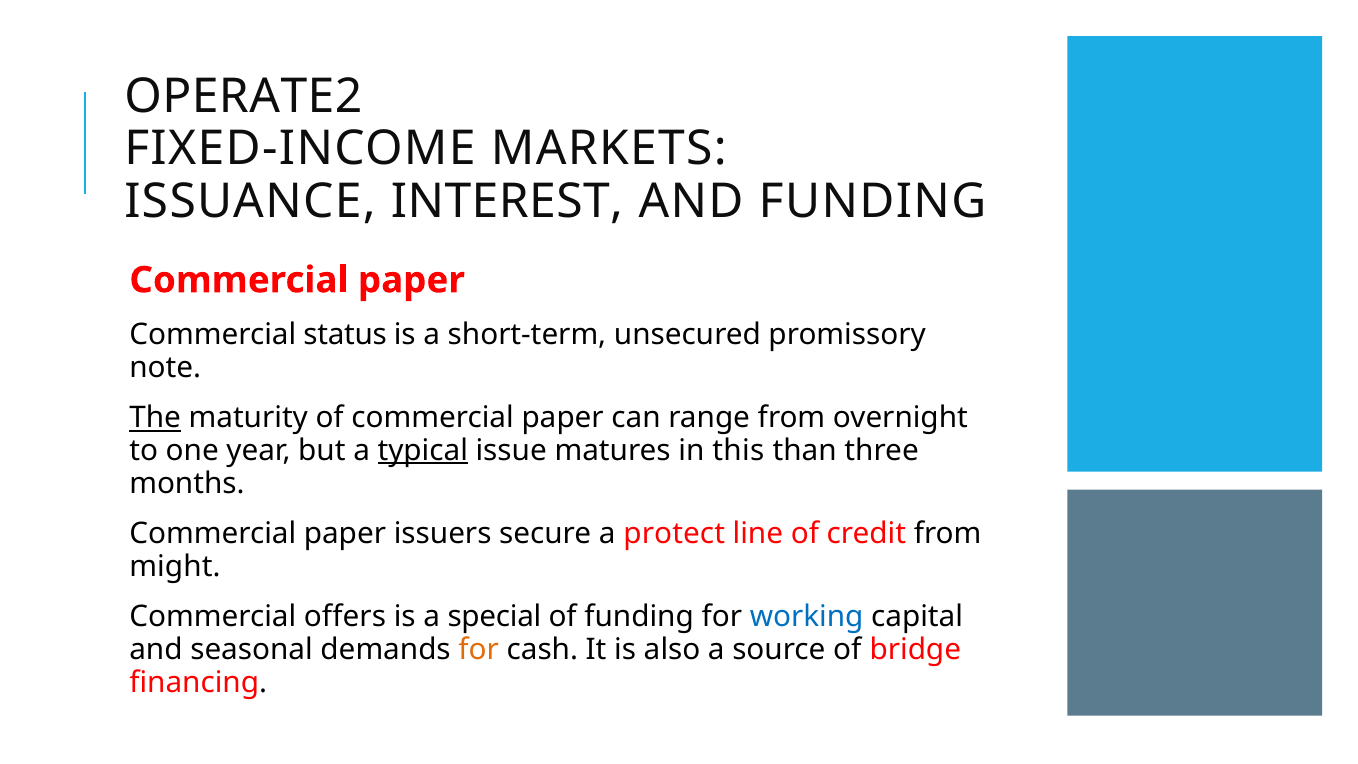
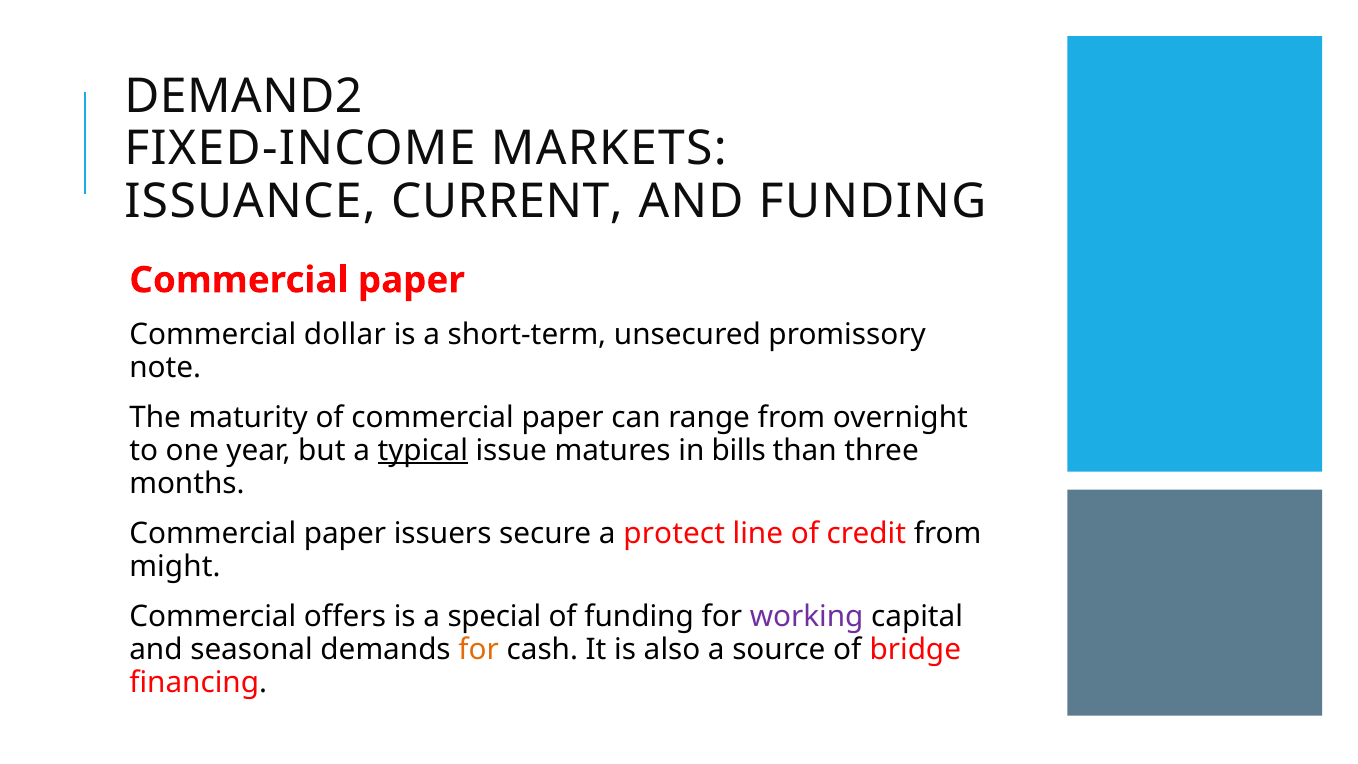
OPERATE2: OPERATE2 -> DEMAND2
INTEREST: INTEREST -> CURRENT
status: status -> dollar
The underline: present -> none
this: this -> bills
working colour: blue -> purple
